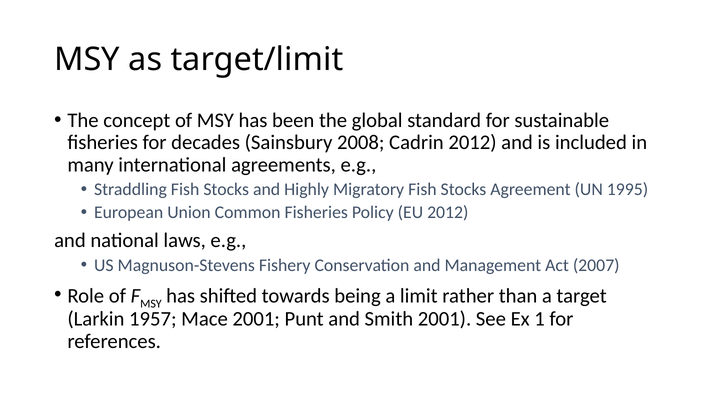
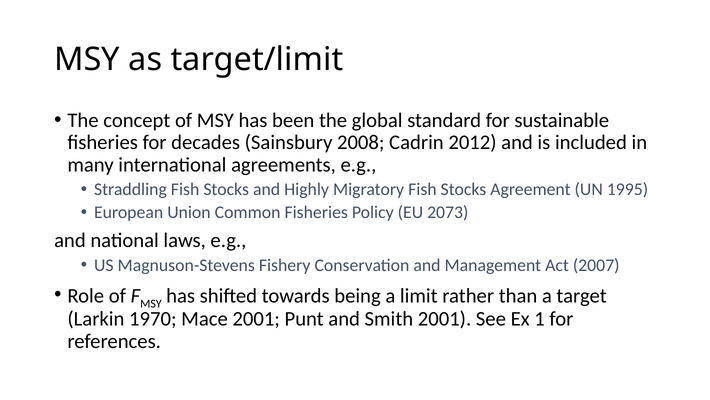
EU 2012: 2012 -> 2073
1957: 1957 -> 1970
